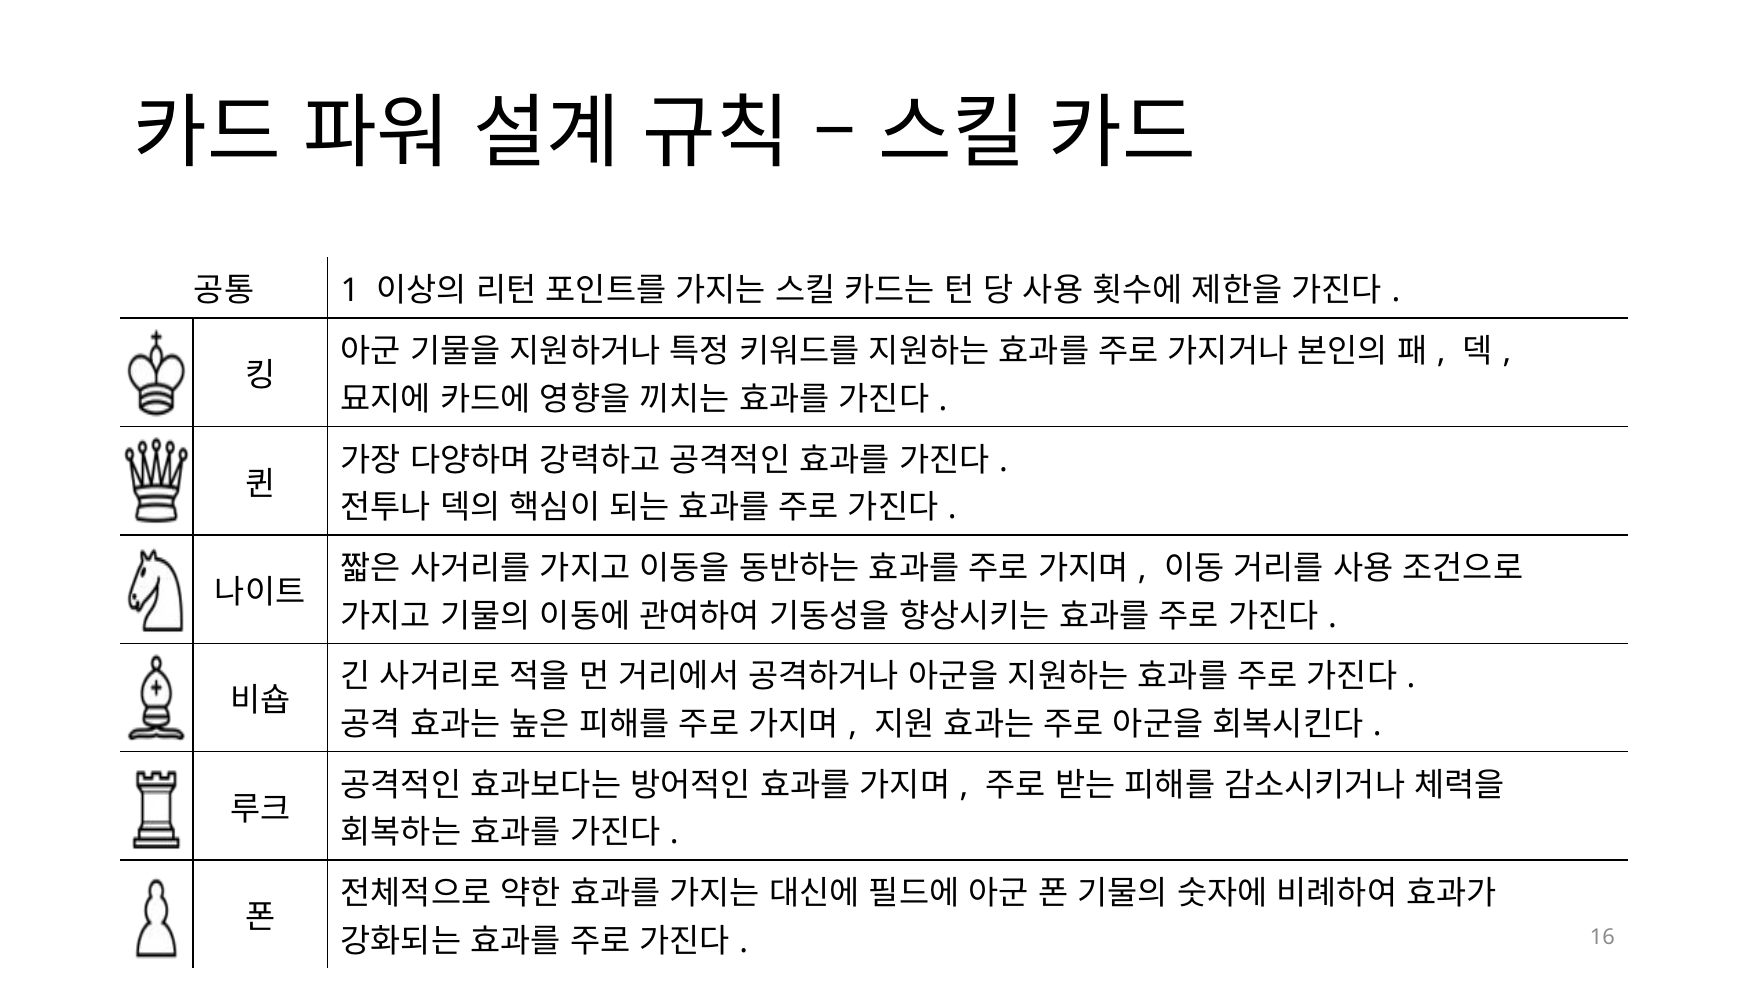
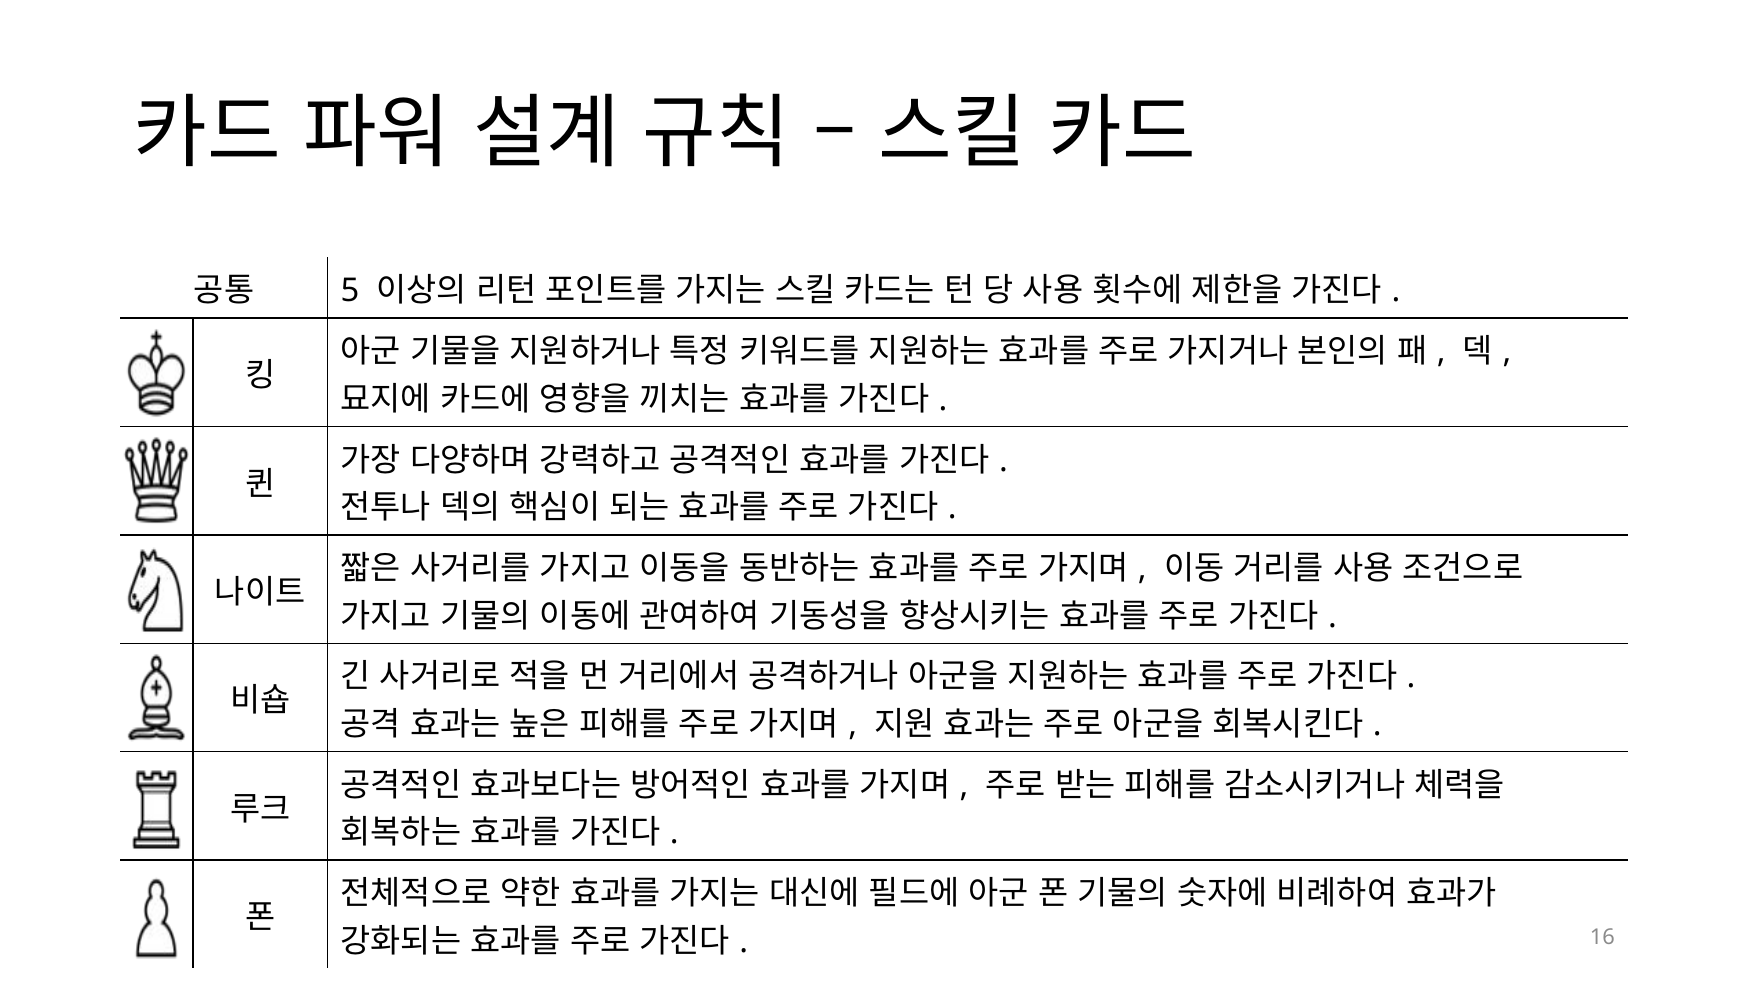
1: 1 -> 5
